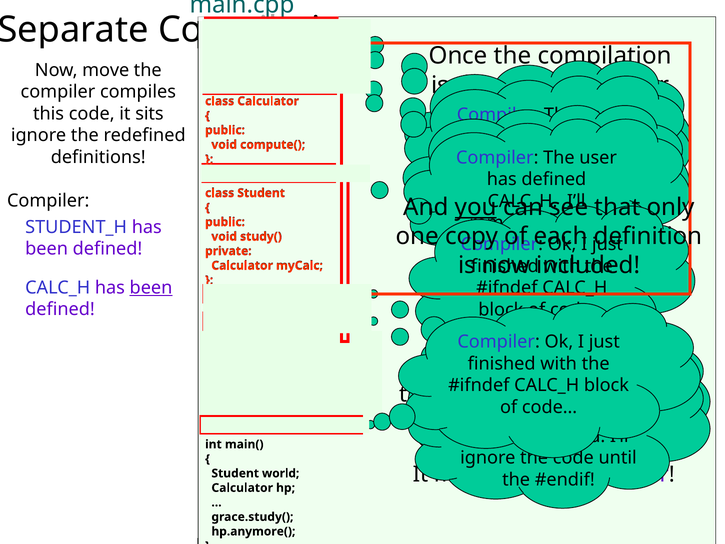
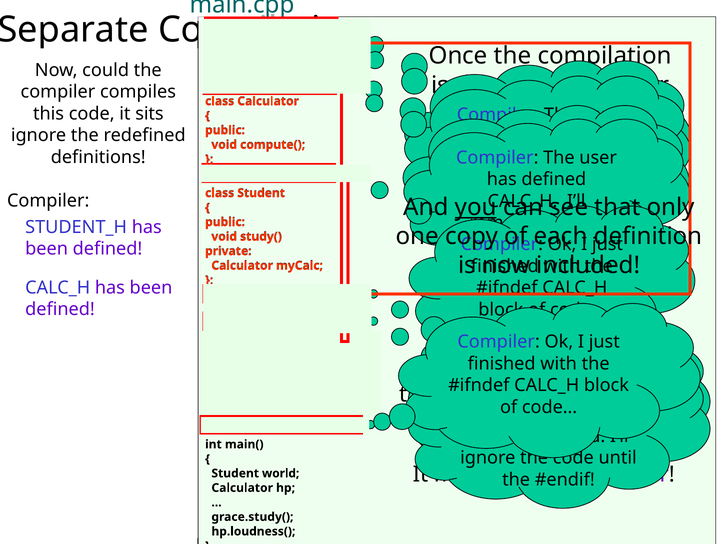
move: move -> could
been at (151, 288) underline: present -> none
hp.anymore(: hp.anymore( -> hp.loudness(
